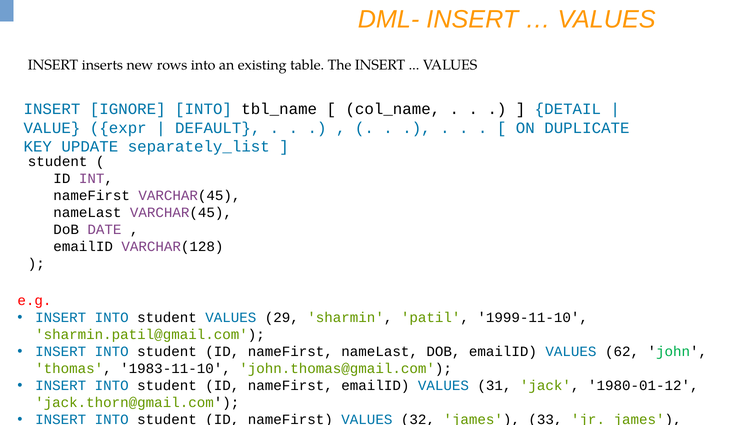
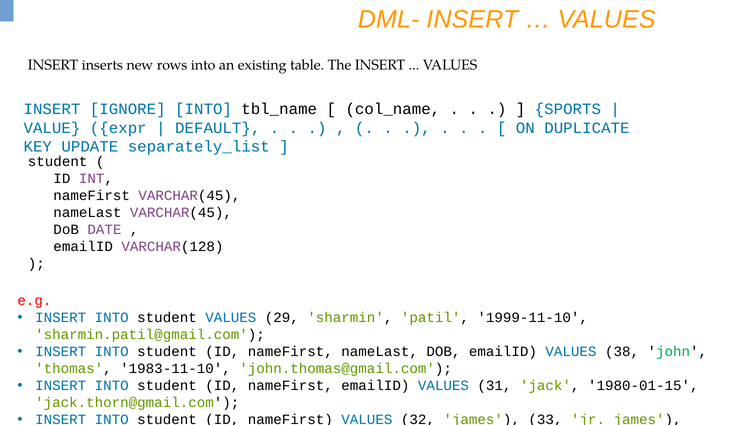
DETAIL: DETAIL -> SPORTS
62: 62 -> 38
1980-01-12: 1980-01-12 -> 1980-01-15
